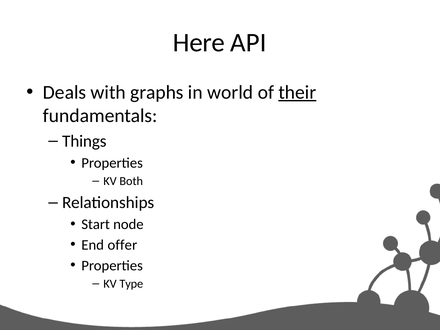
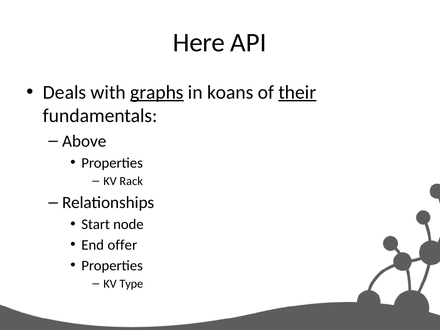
graphs underline: none -> present
world: world -> koans
Things: Things -> Above
Both: Both -> Rack
